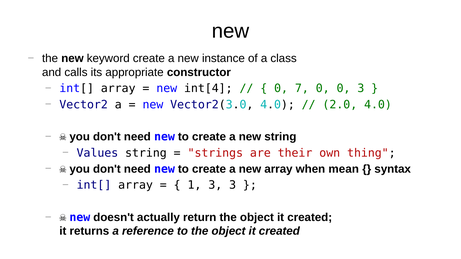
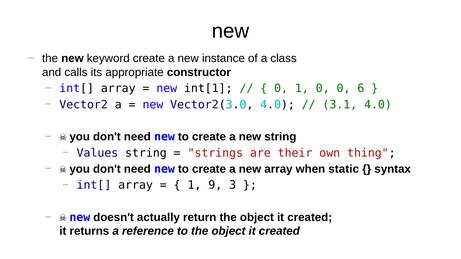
int[4: int[4 -> int[1
0 7: 7 -> 1
0 3: 3 -> 6
2.0: 2.0 -> 3.1
mean: mean -> static
1 3: 3 -> 9
